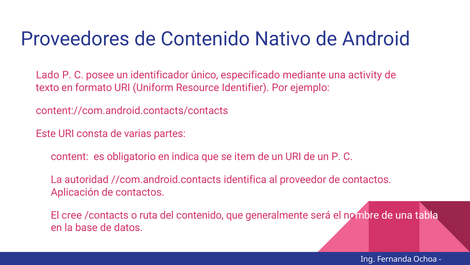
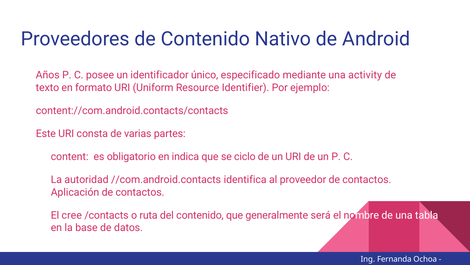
Lado: Lado -> Años
item: item -> ciclo
